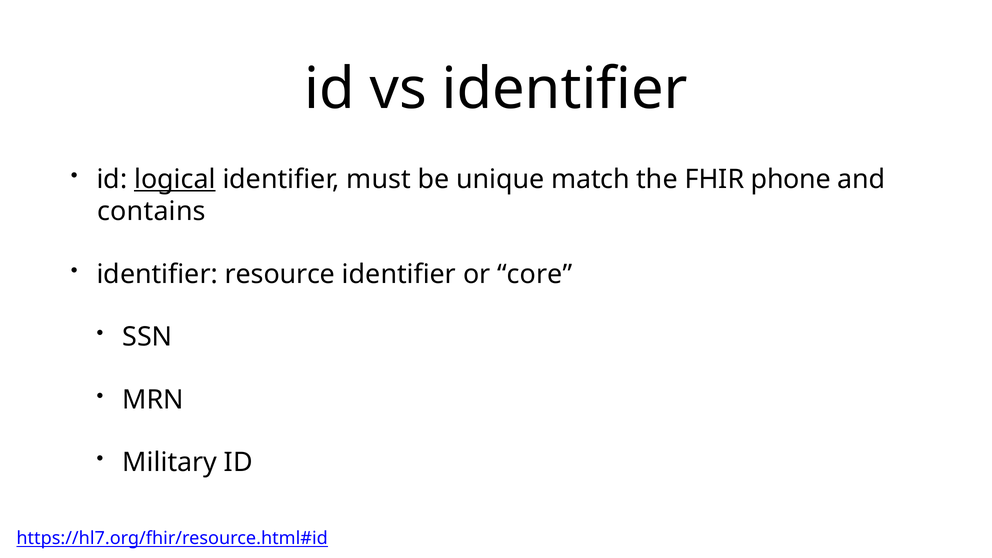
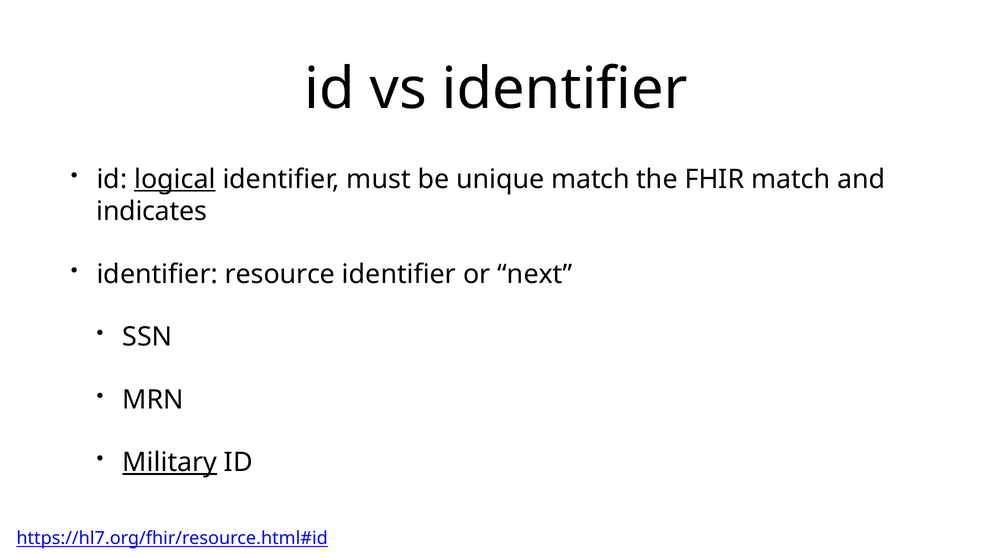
FHIR phone: phone -> match
contains: contains -> indicates
core: core -> next
Military underline: none -> present
